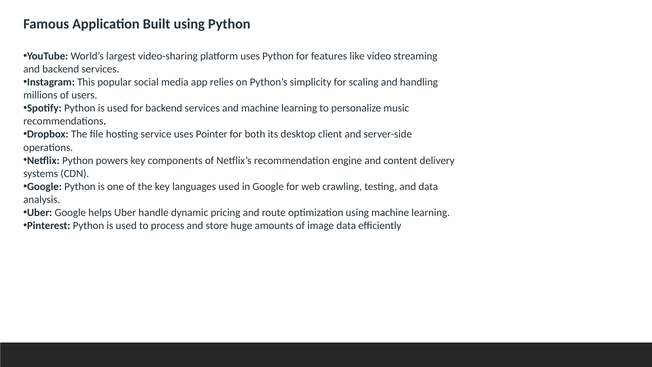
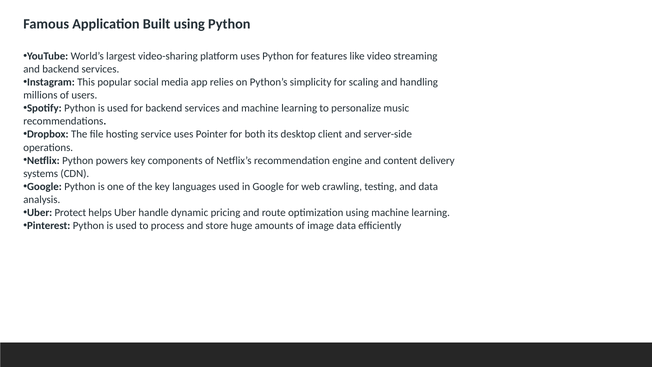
Uber Google: Google -> Protect
